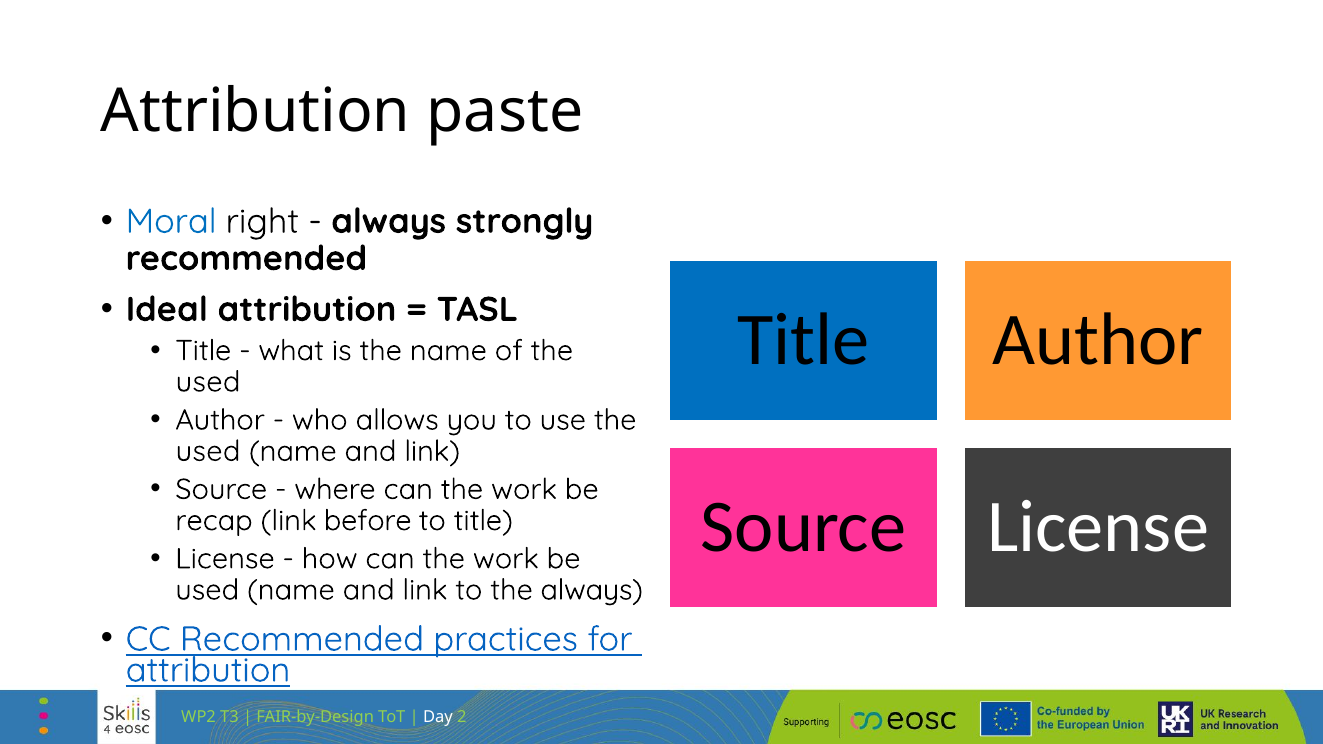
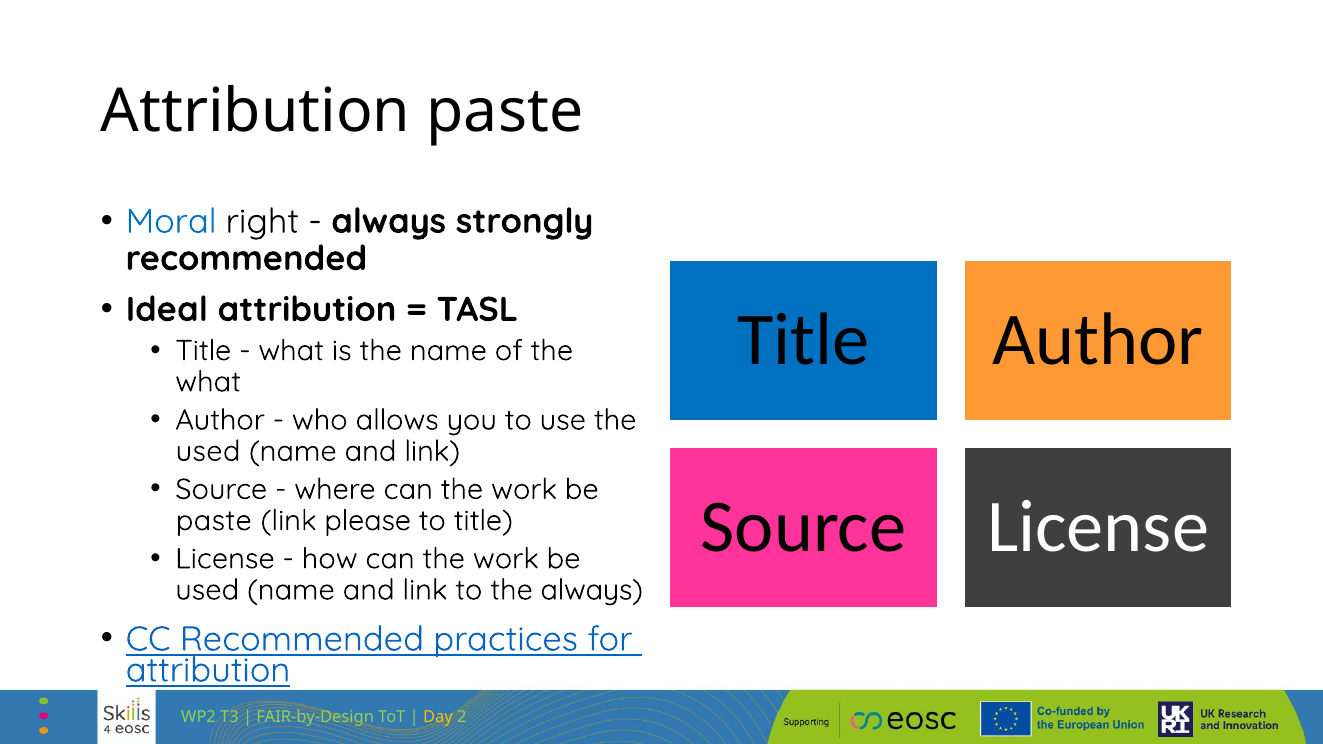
used at (208, 382): used -> what
recap at (214, 521): recap -> paste
before: before -> please
Day colour: white -> yellow
